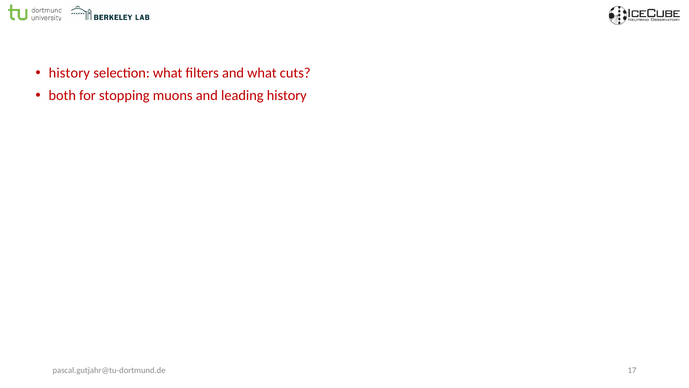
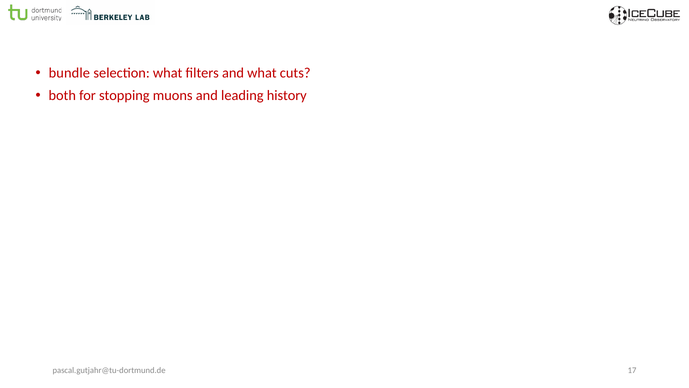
history at (69, 73): history -> bundle
